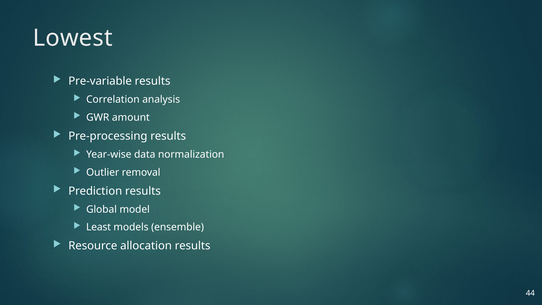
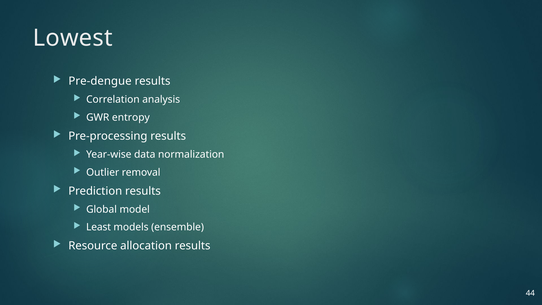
Pre-variable: Pre-variable -> Pre-dengue
amount: amount -> entropy
